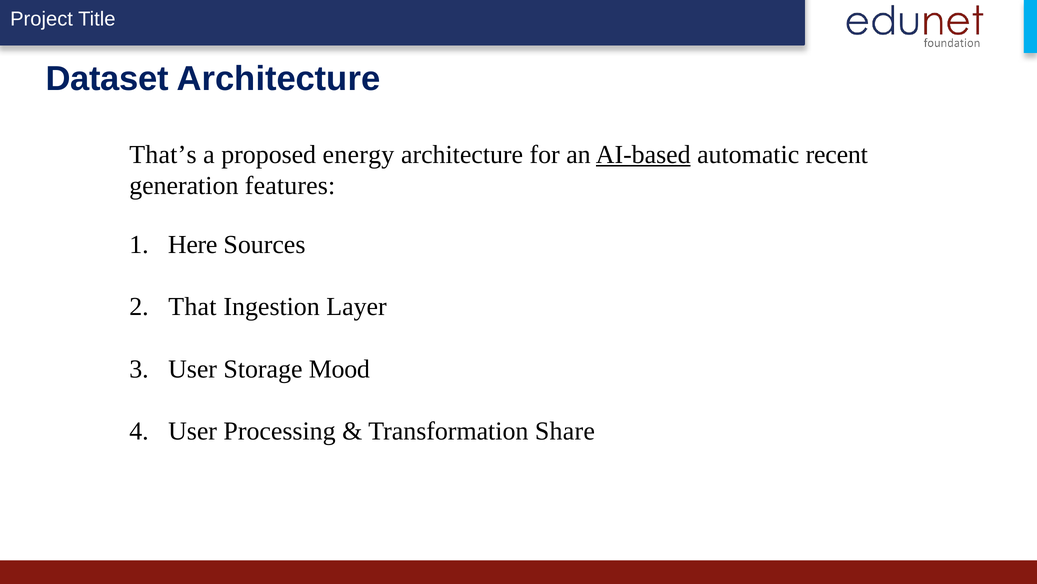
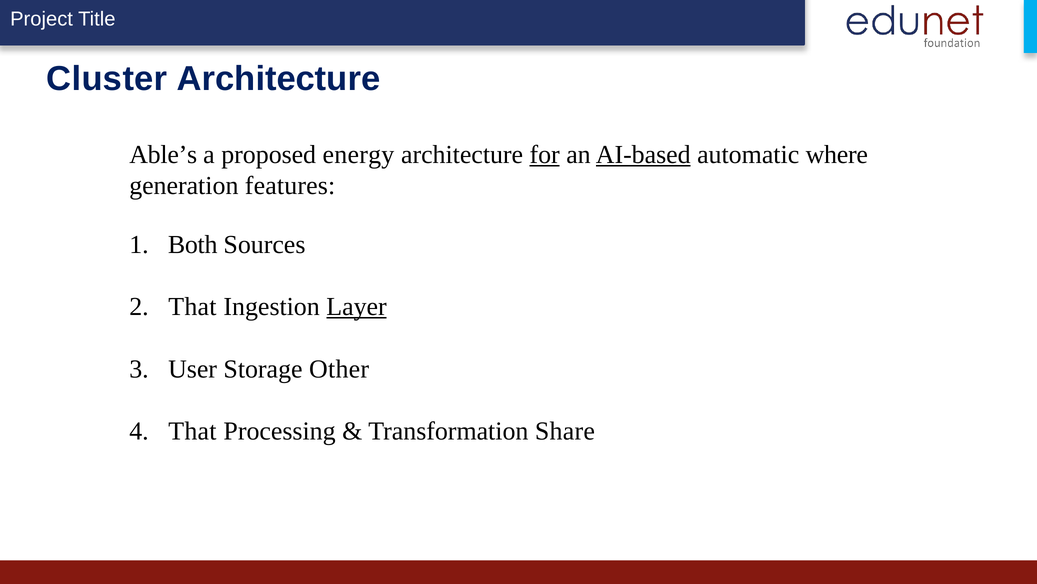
Dataset: Dataset -> Cluster
That’s: That’s -> Able’s
for underline: none -> present
recent: recent -> where
Here: Here -> Both
Layer underline: none -> present
Mood: Mood -> Other
User at (193, 431): User -> That
